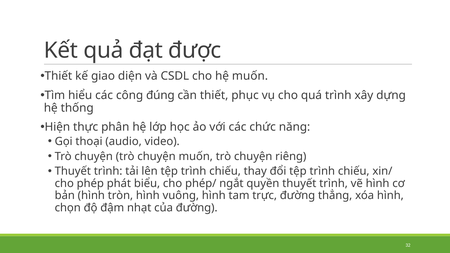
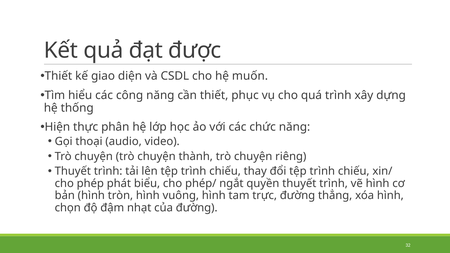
công đúng: đúng -> năng
chuyện muốn: muốn -> thành
